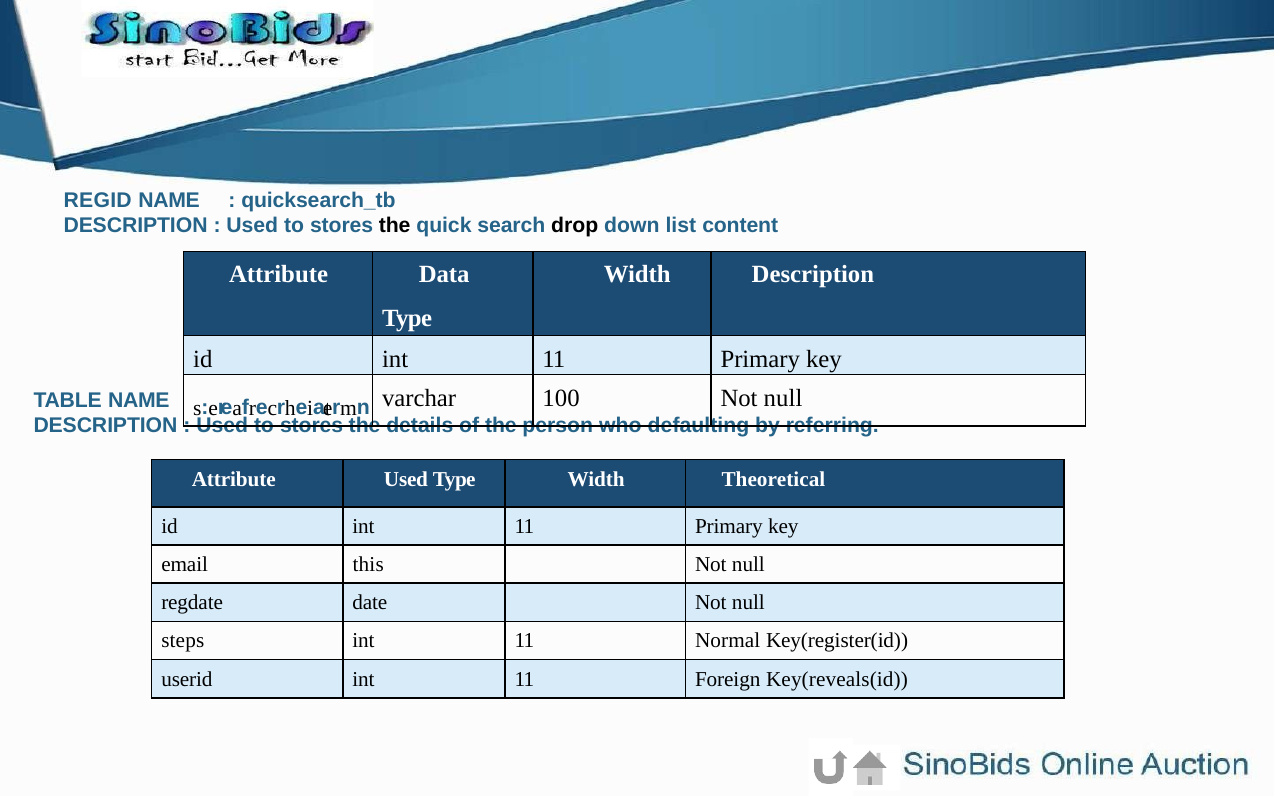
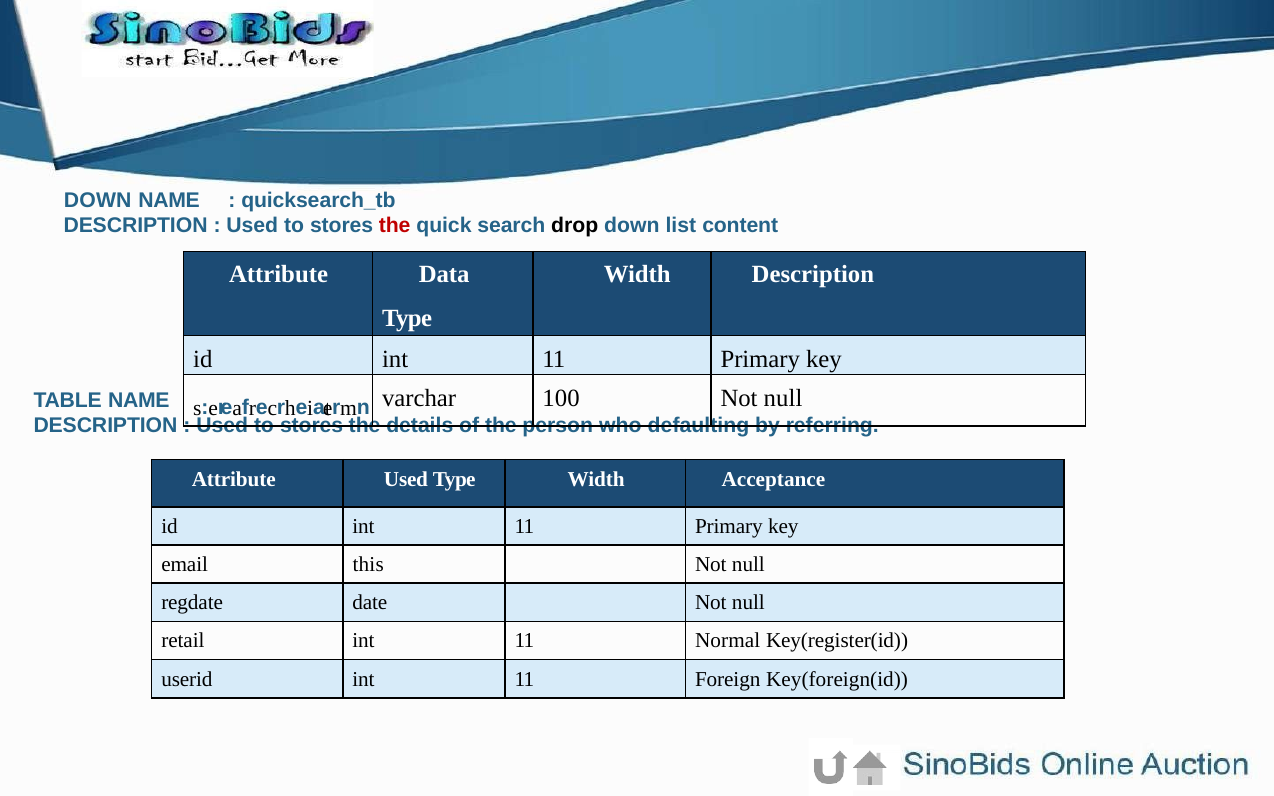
REGID at (98, 200): REGID -> DOWN
the at (395, 226) colour: black -> red
Theoretical: Theoretical -> Acceptance
steps: steps -> retail
Key(reveals(id: Key(reveals(id -> Key(foreign(id
